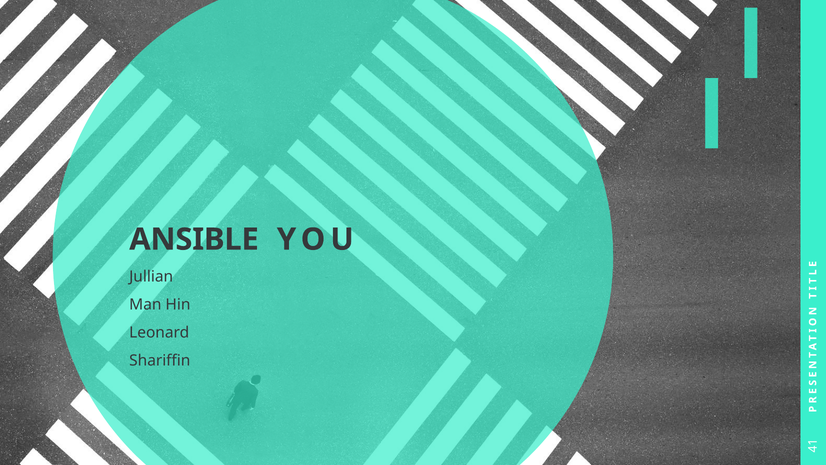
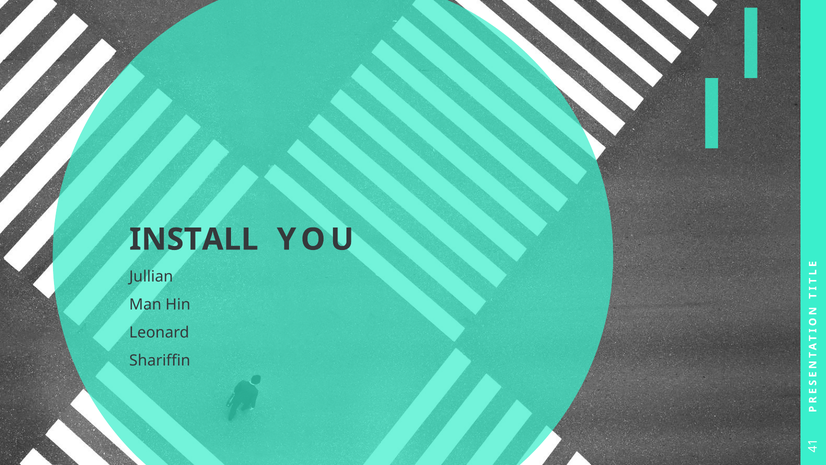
ANSIBLE: ANSIBLE -> INSTALL
